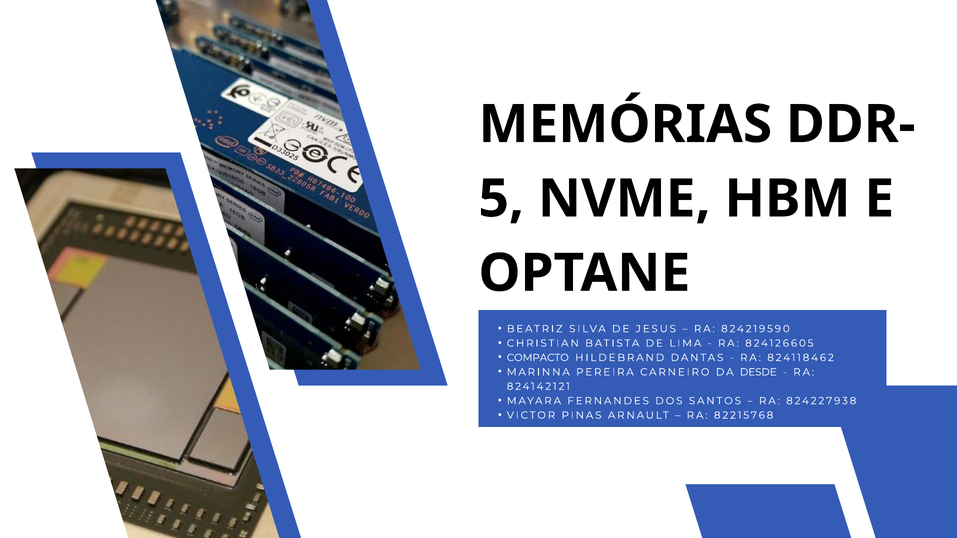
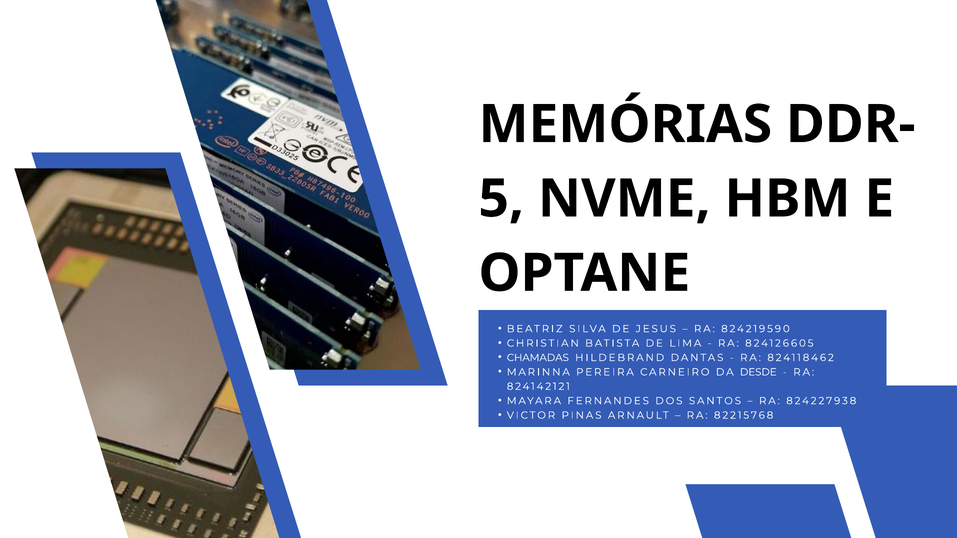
COMPACTO: COMPACTO -> CHAMADAS
